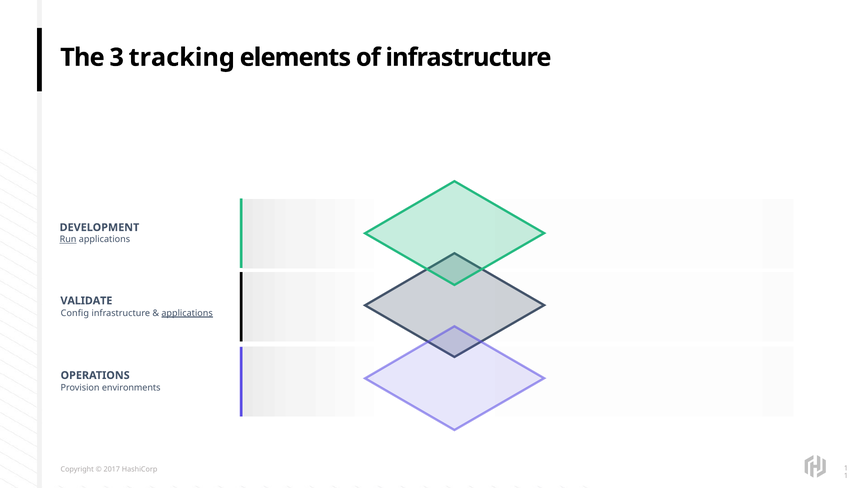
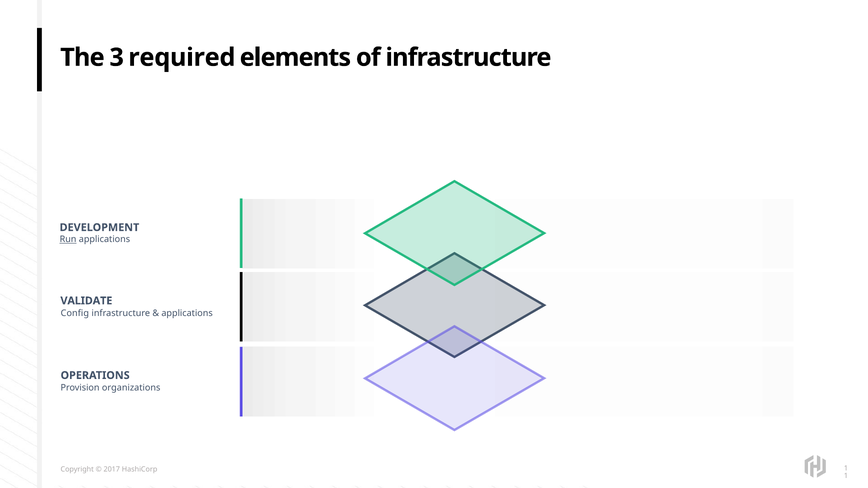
tracking: tracking -> required
applications at (187, 313) underline: present -> none
environments: environments -> organizations
